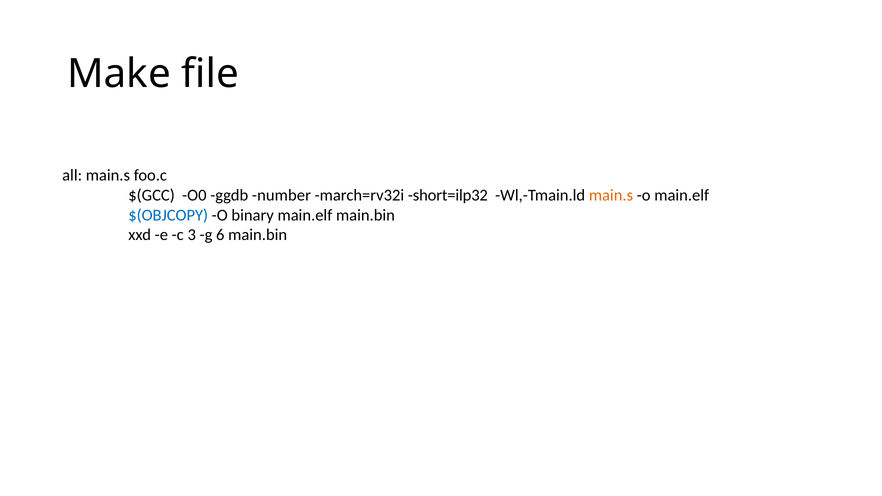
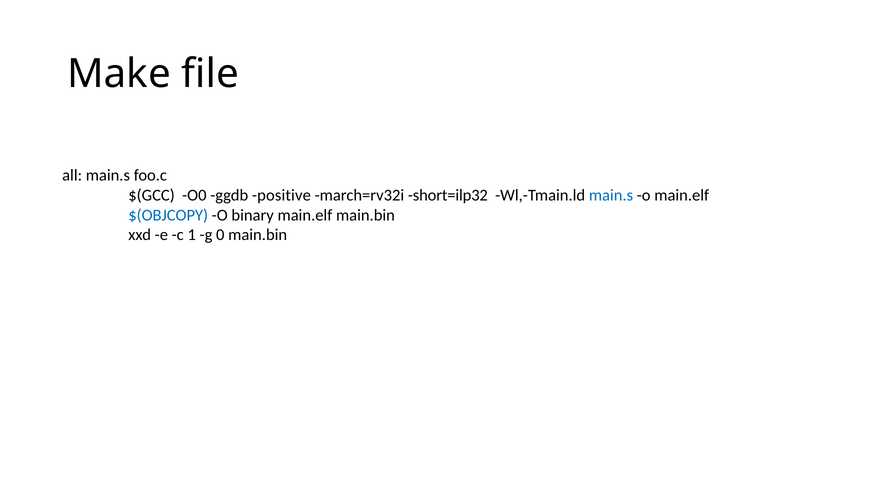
number: number -> positive
main.s at (611, 195) colour: orange -> blue
3: 3 -> 1
6: 6 -> 0
